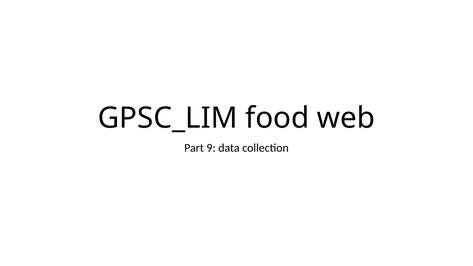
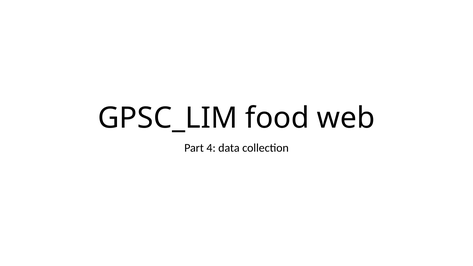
9: 9 -> 4
